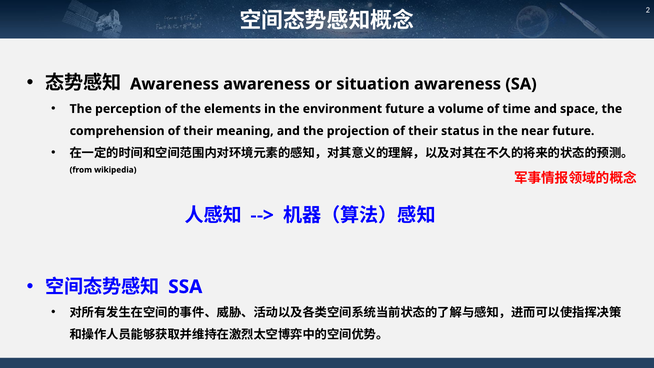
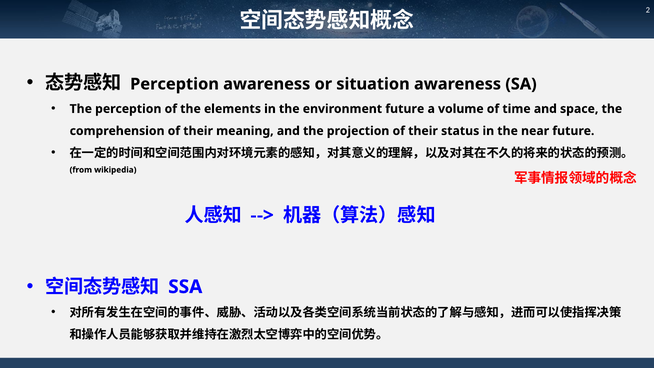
Awareness at (175, 84): Awareness -> Perception
